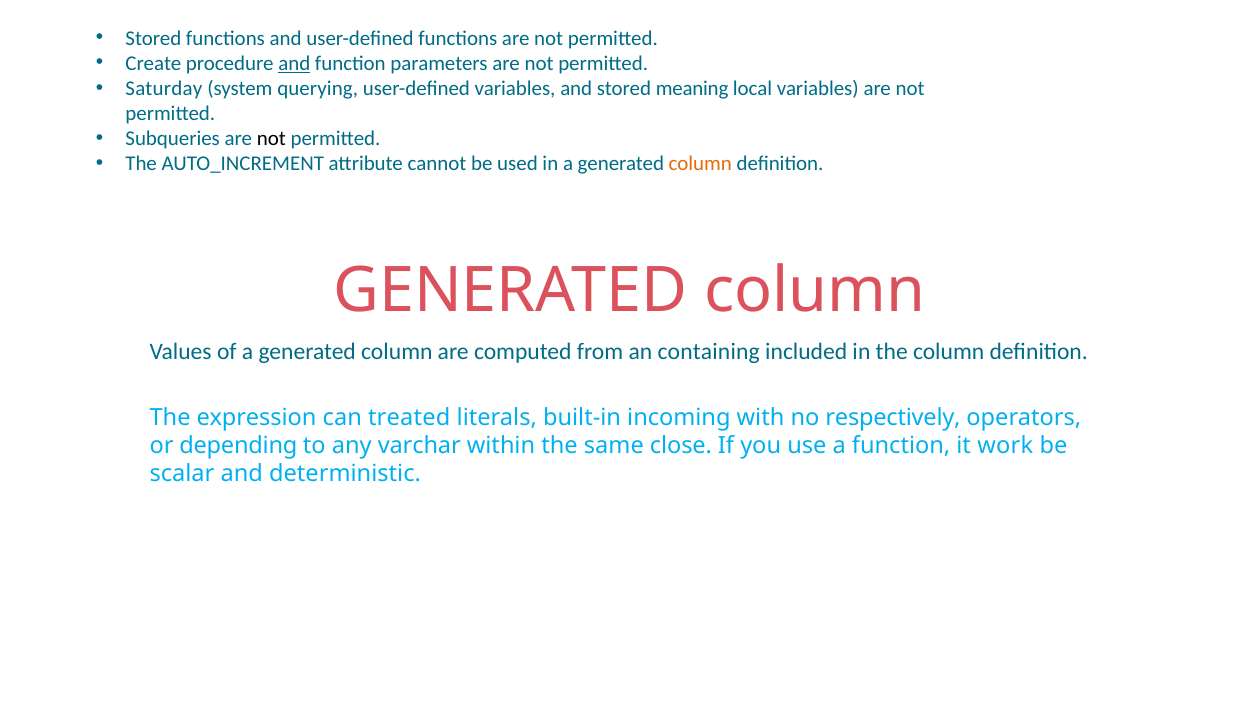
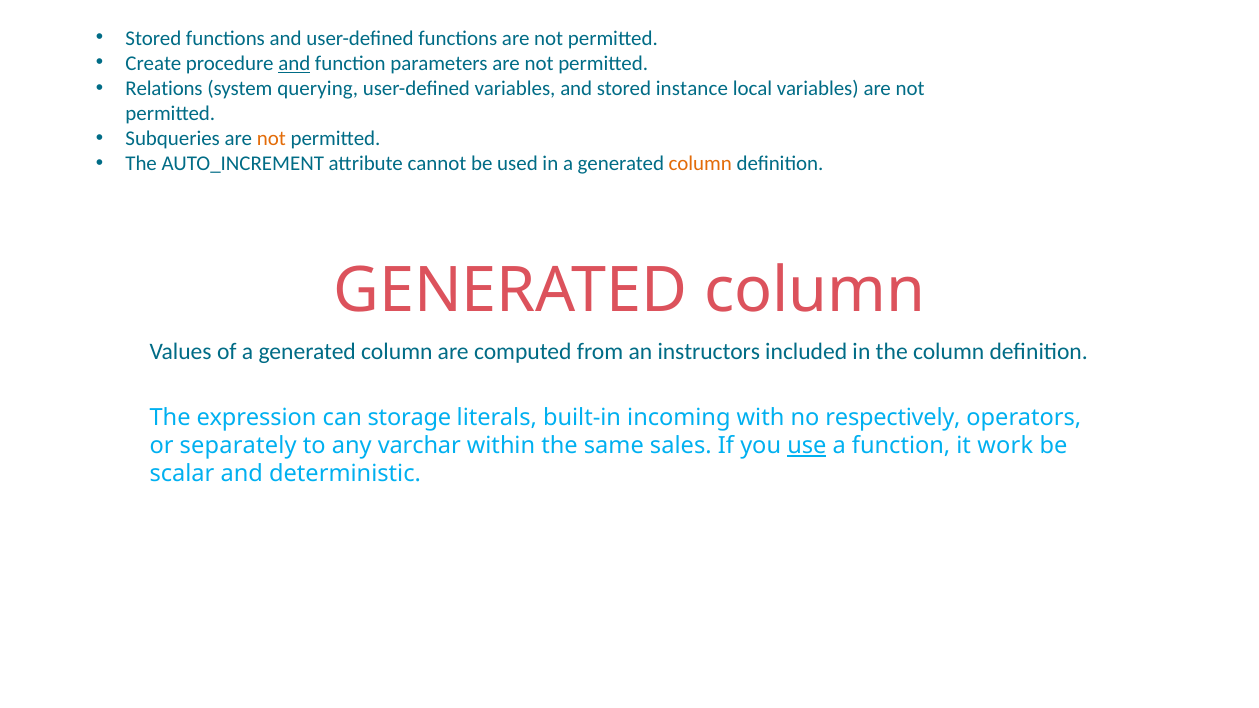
Saturday: Saturday -> Relations
meaning: meaning -> instance
not at (271, 139) colour: black -> orange
containing: containing -> instructors
treated: treated -> storage
depending: depending -> separately
close: close -> sales
use underline: none -> present
